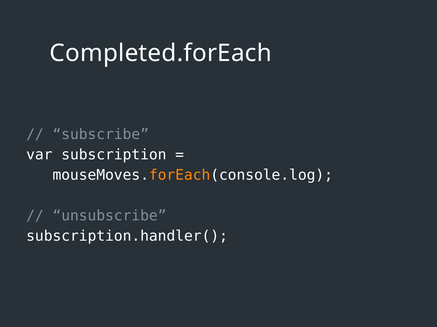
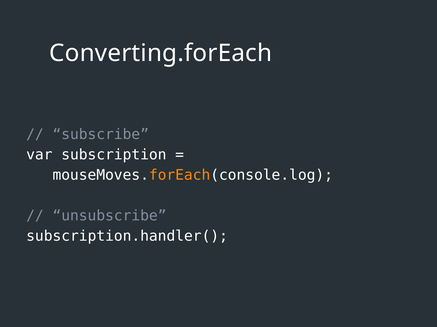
Completed.forEach: Completed.forEach -> Converting.forEach
